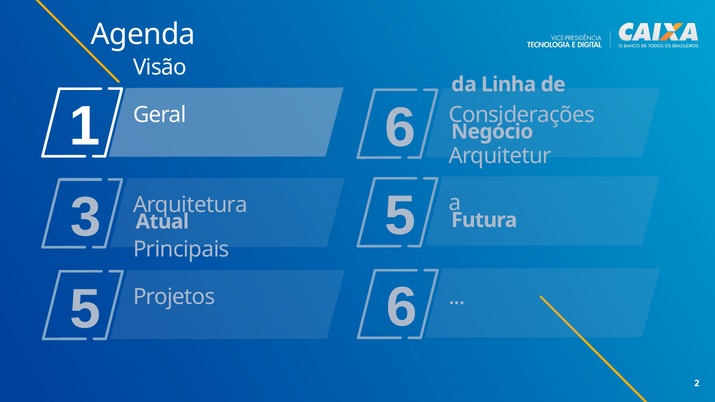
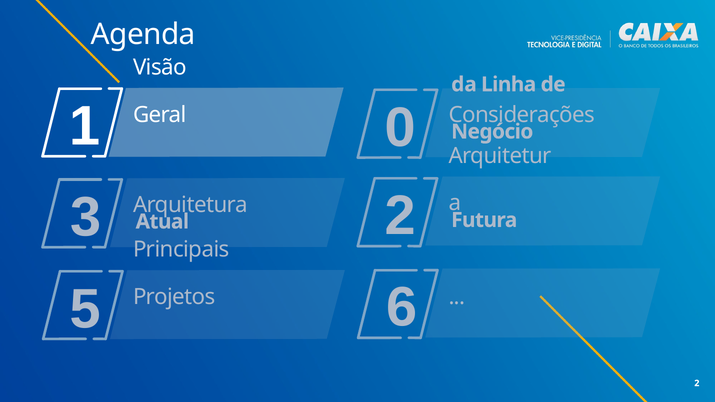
1 6: 6 -> 0
Arquitetura 5: 5 -> 2
